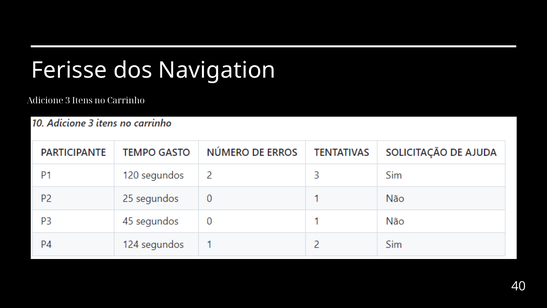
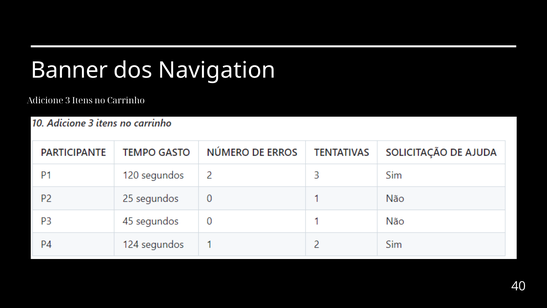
Ferisse: Ferisse -> Banner
